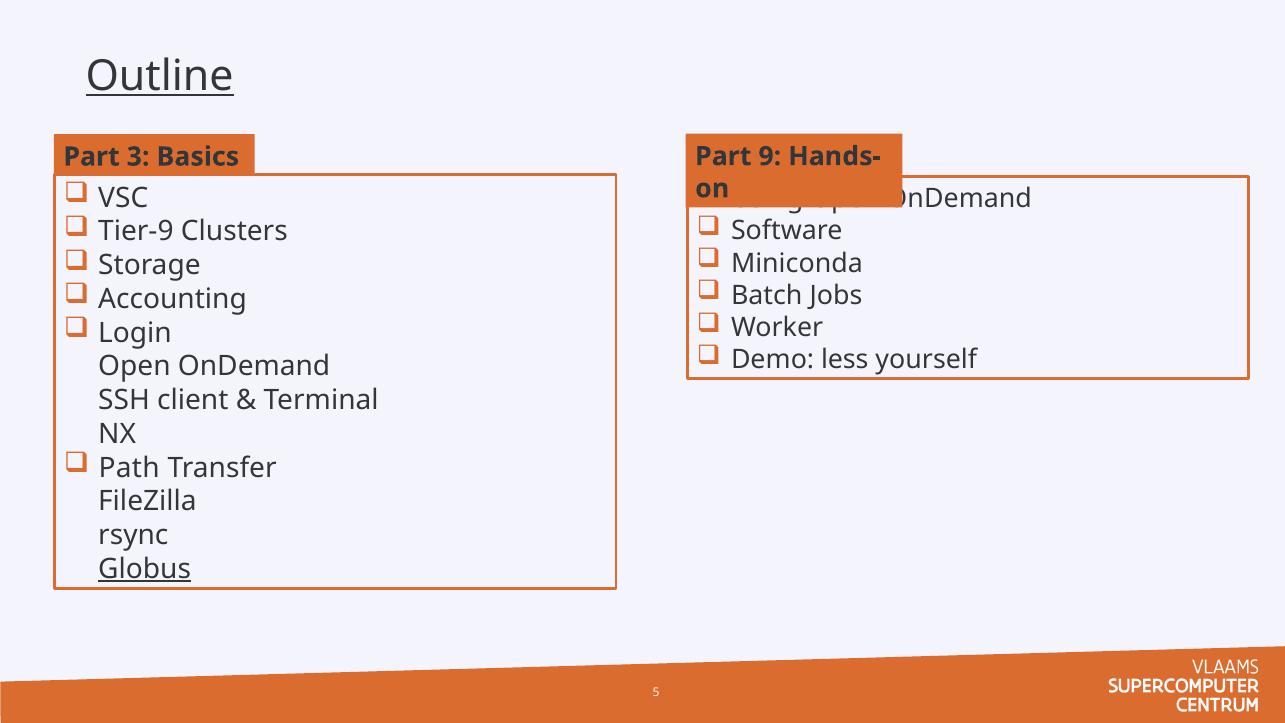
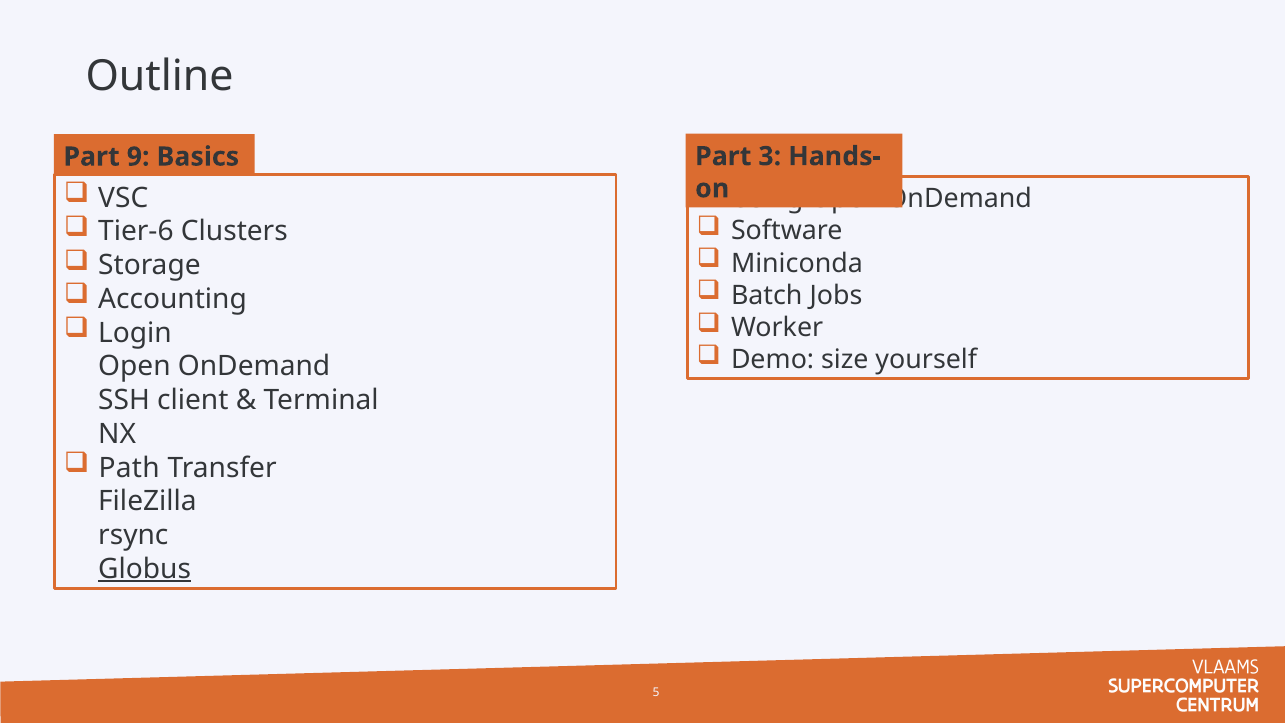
Outline underline: present -> none
9: 9 -> 3
3: 3 -> 9
Tier-9: Tier-9 -> Tier-6
less: less -> size
